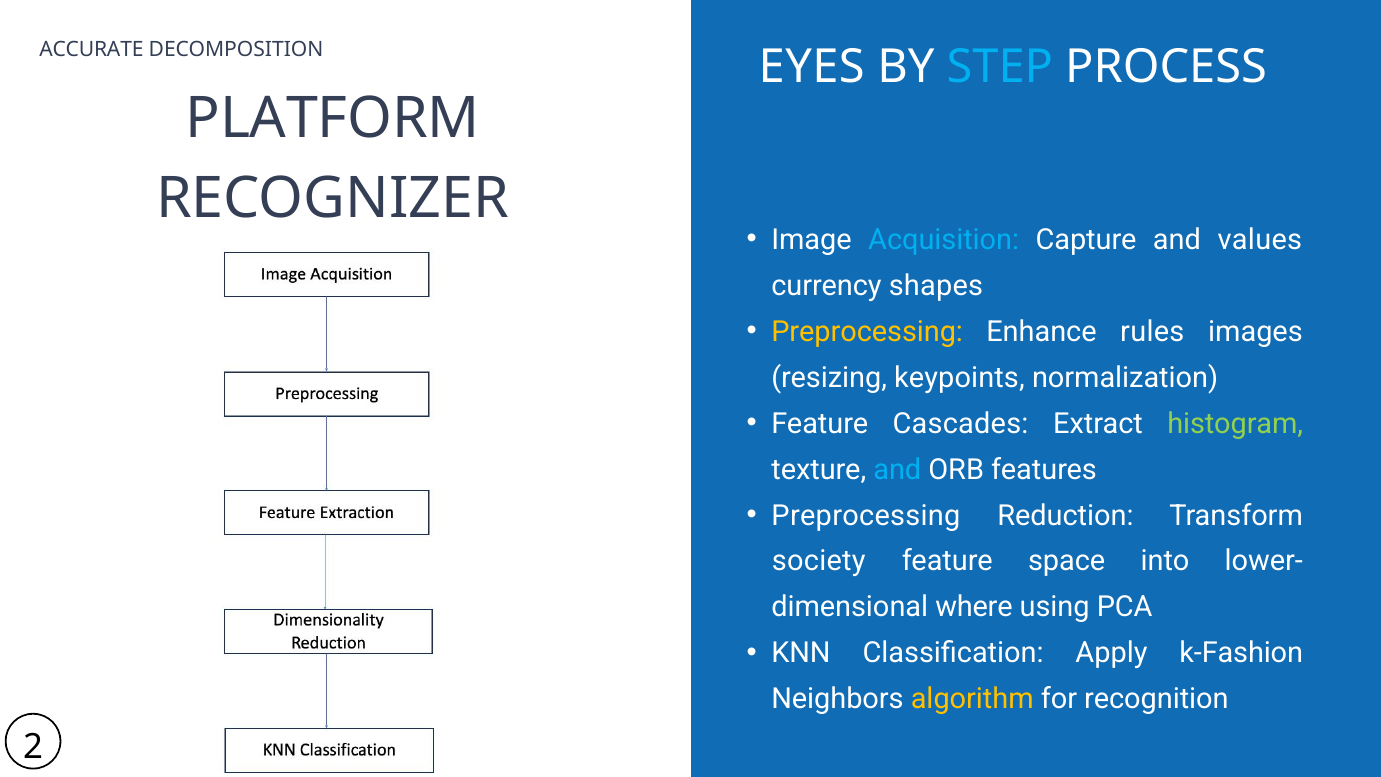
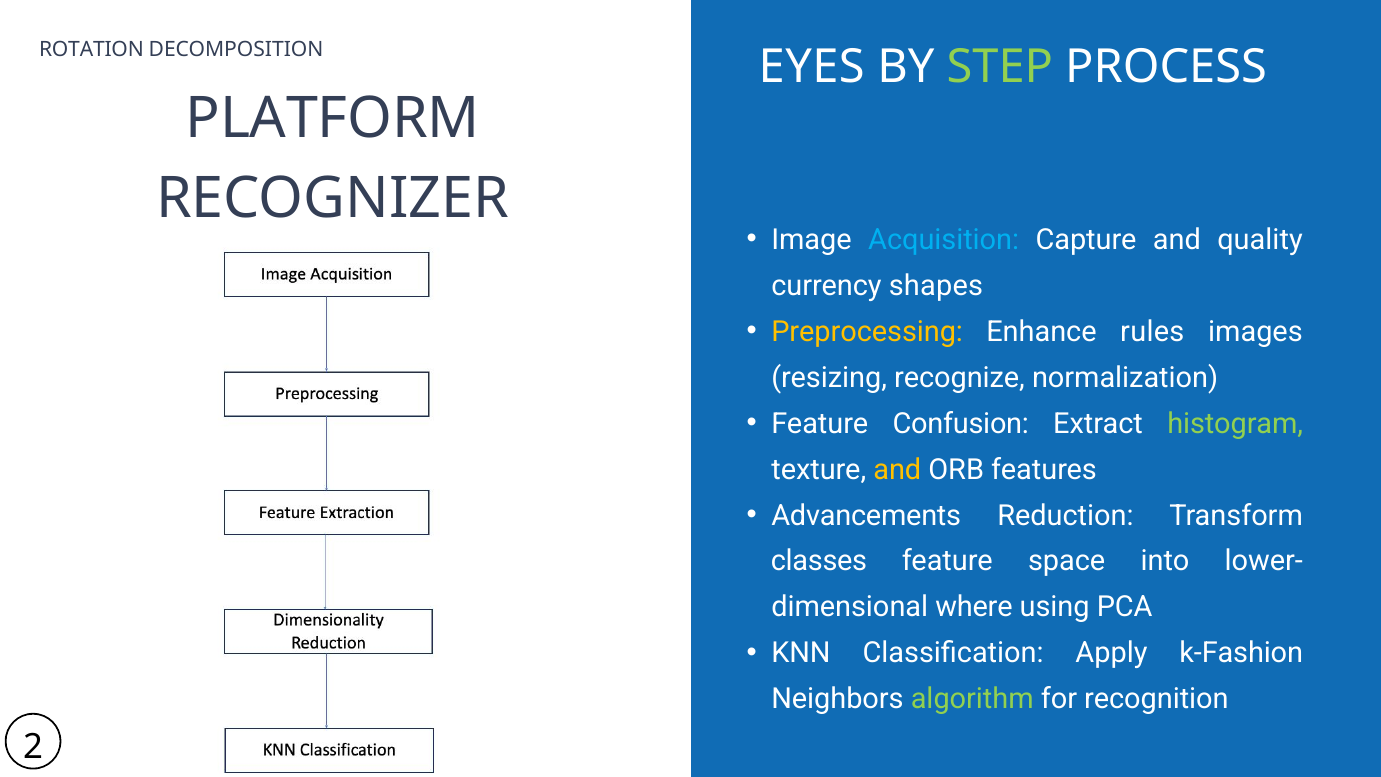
ACCURATE: ACCURATE -> ROTATION
STEP colour: light blue -> light green
values: values -> quality
keypoints: keypoints -> recognize
Cascades: Cascades -> Confusion
and at (897, 469) colour: light blue -> yellow
Preprocessing at (866, 515): Preprocessing -> Advancements
society: society -> classes
algorithm colour: yellow -> light green
